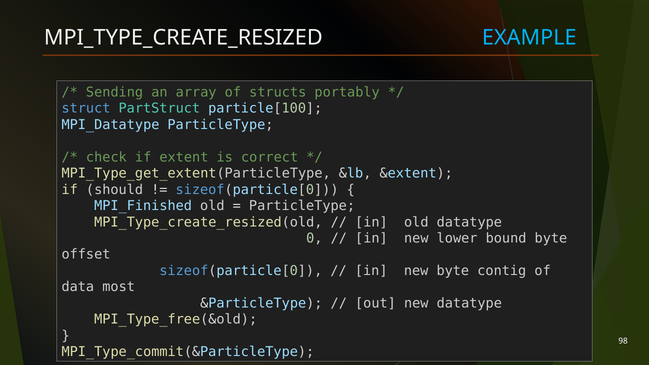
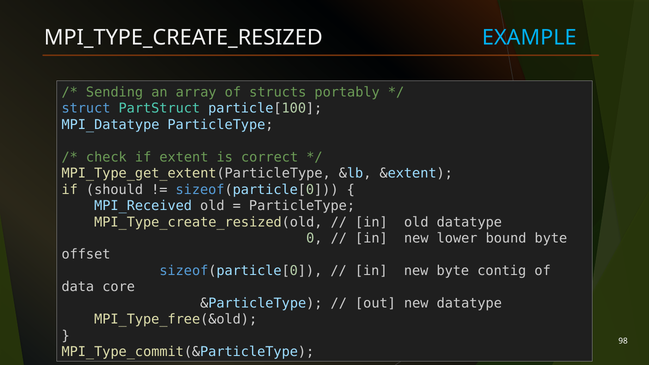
MPI_Finished: MPI_Finished -> MPI_Received
most: most -> core
